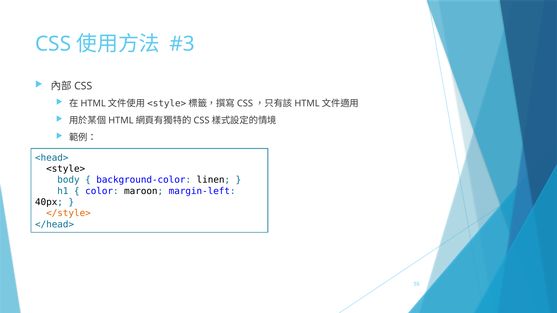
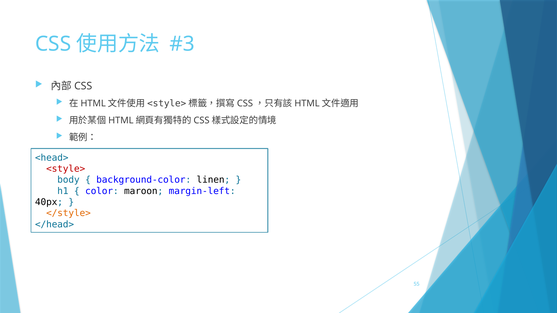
<style> colour: black -> red
